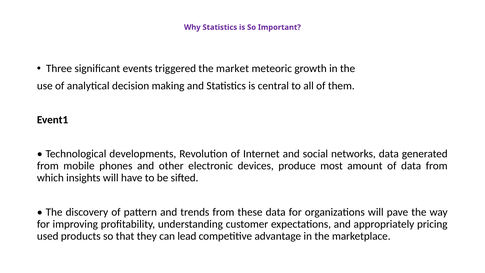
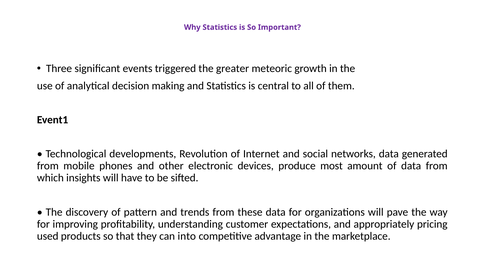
market: market -> greater
lead: lead -> into
